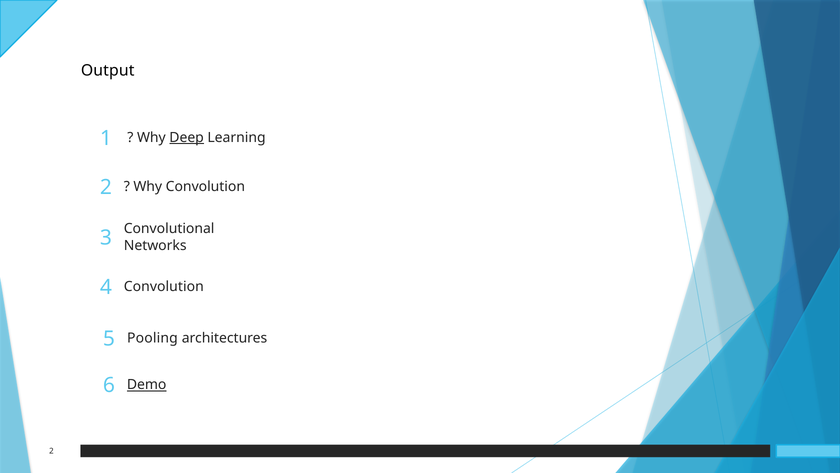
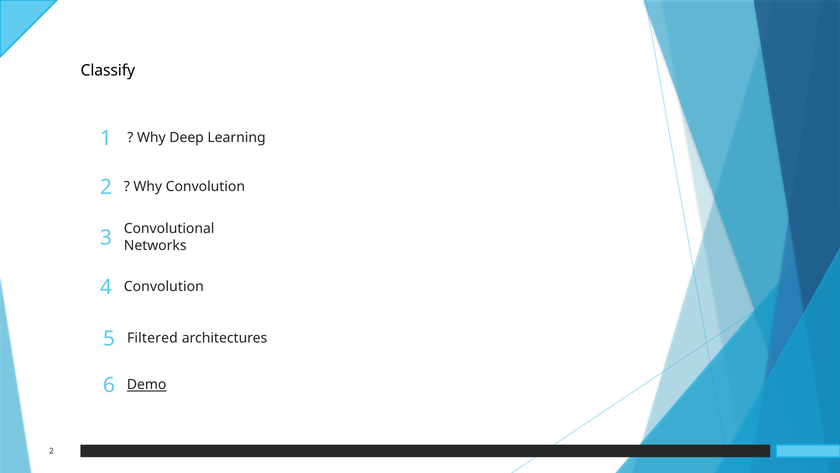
Output: Output -> Classify
Deep underline: present -> none
Pooling: Pooling -> Filtered
